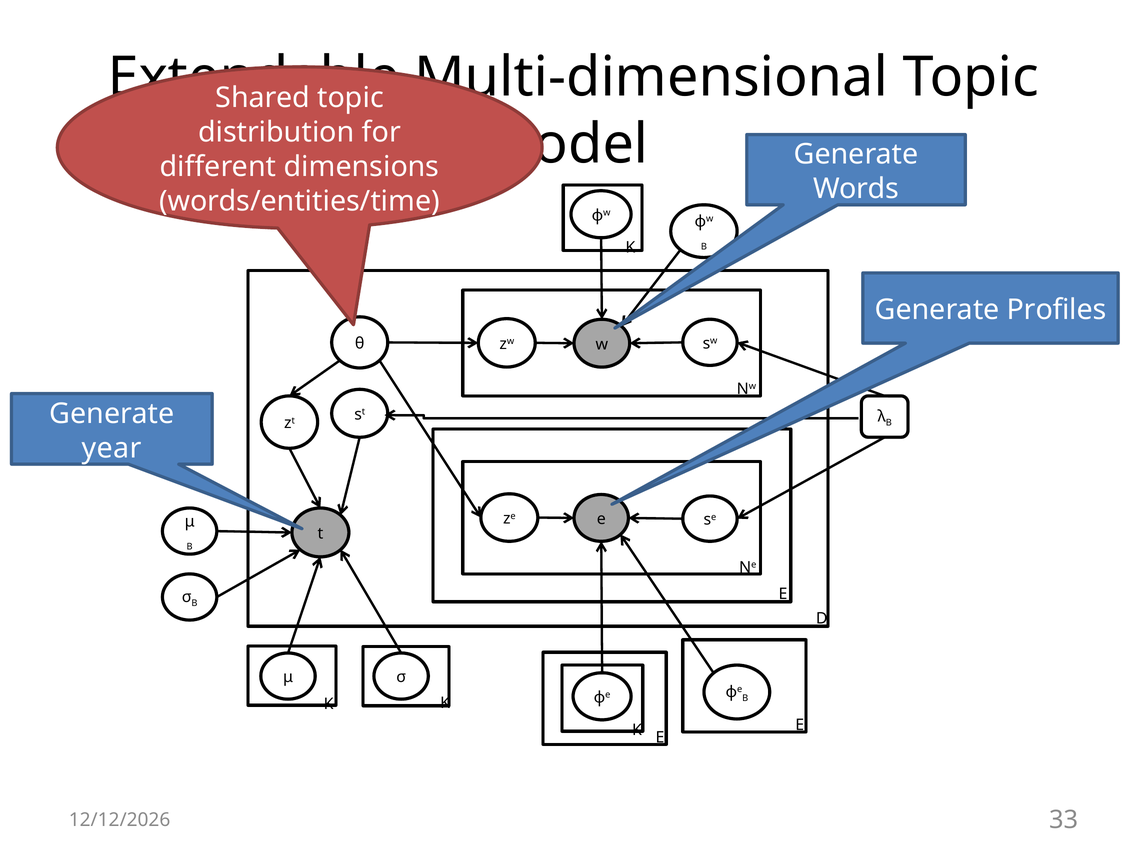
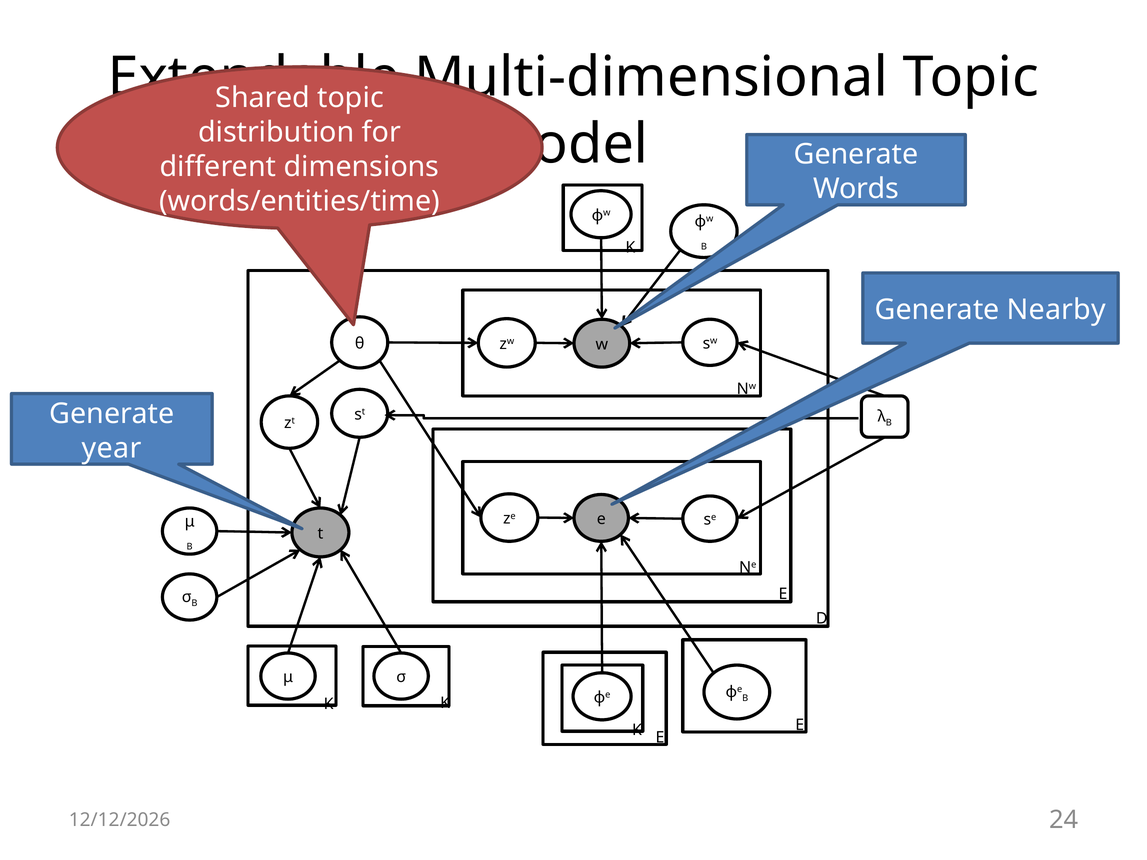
Profiles: Profiles -> Nearby
33: 33 -> 24
